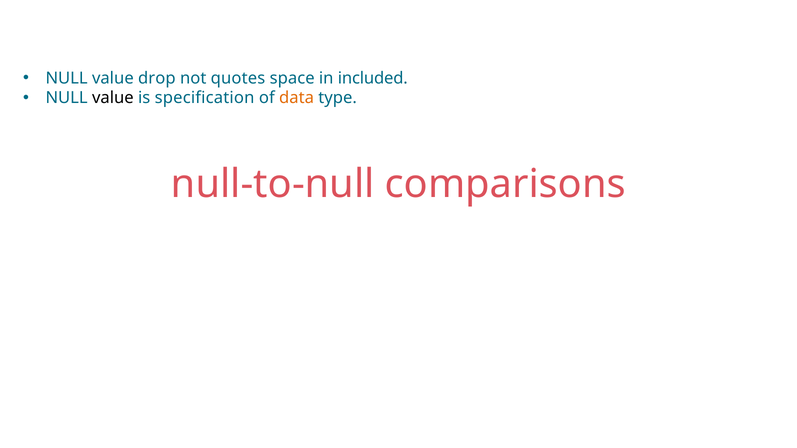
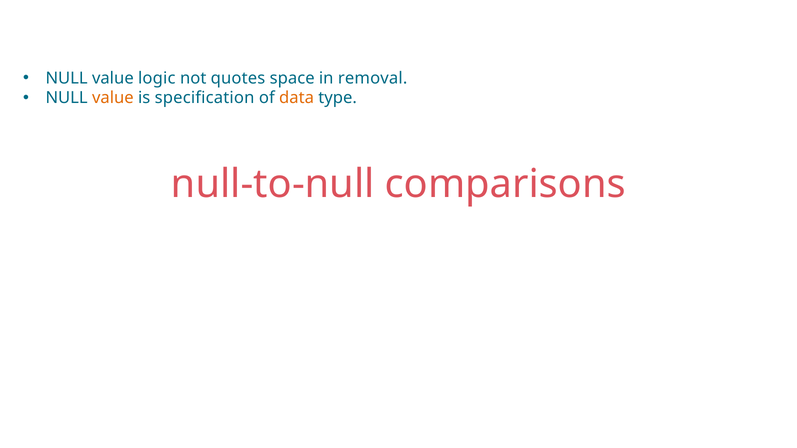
drop: drop -> logic
included: included -> removal
value at (113, 98) colour: black -> orange
